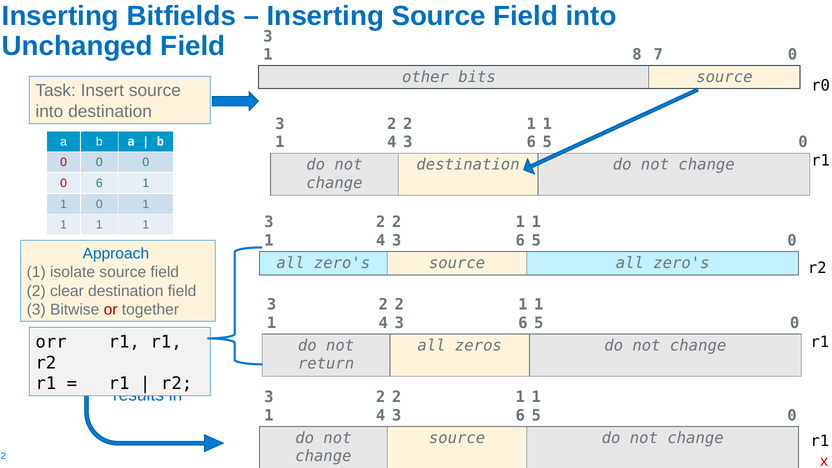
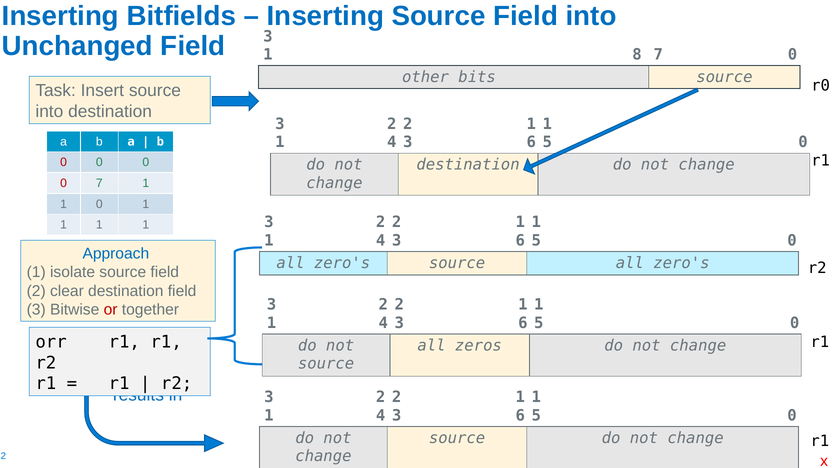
0 6: 6 -> 7
return at (326, 364): return -> source
